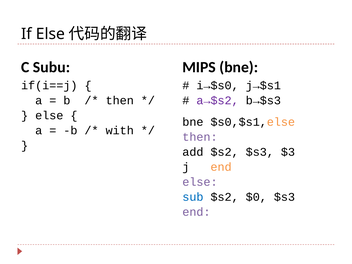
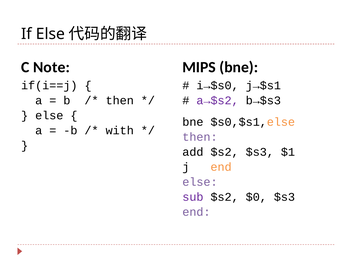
Subu: Subu -> Note
$3: $3 -> $1
sub colour: blue -> purple
